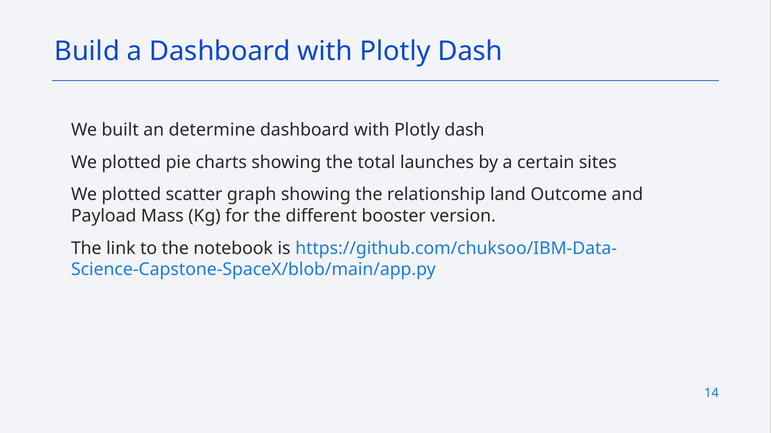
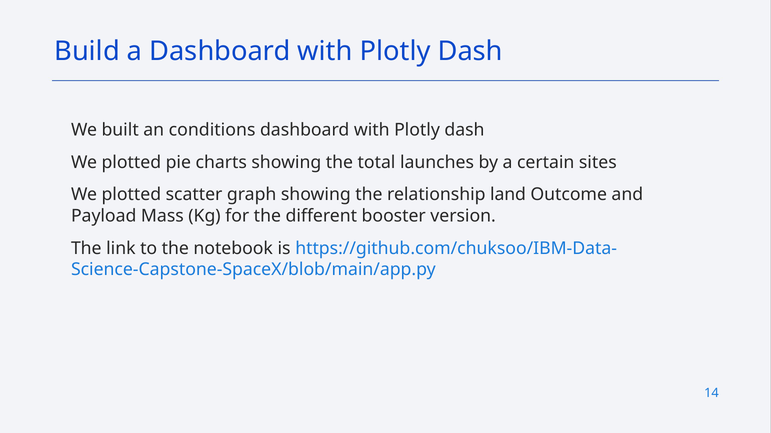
determine: determine -> conditions
